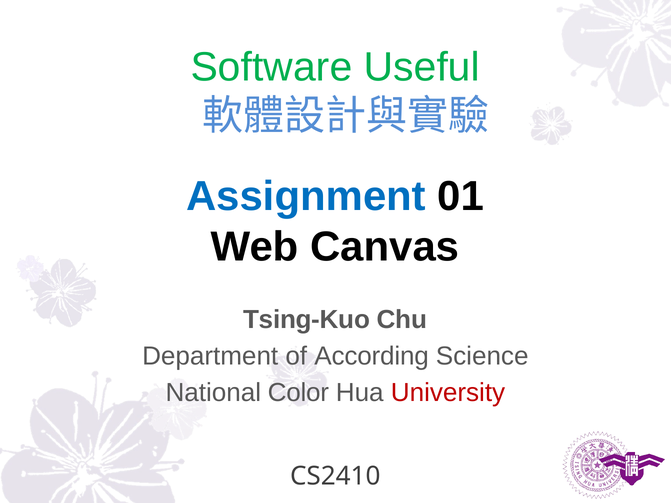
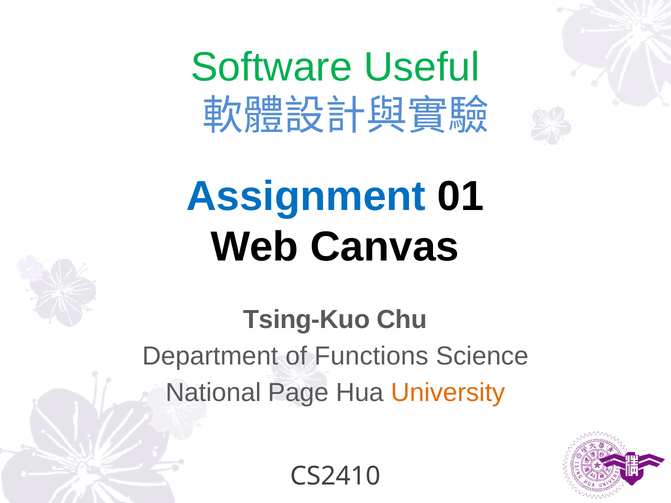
According: According -> Functions
Color: Color -> Page
University colour: red -> orange
